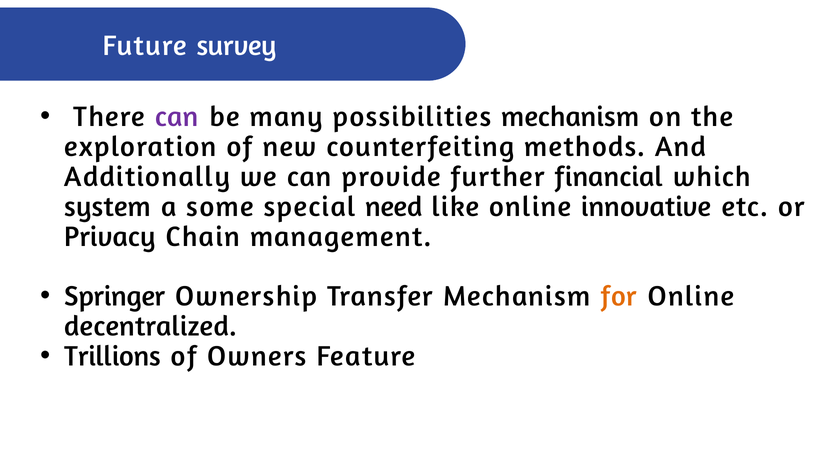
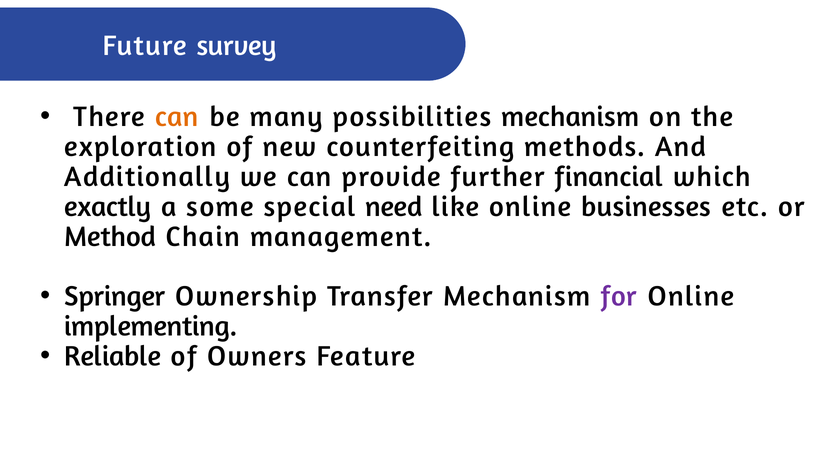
can at (177, 117) colour: purple -> orange
system: system -> exactly
innovative: innovative -> businesses
Privacy: Privacy -> Method
for colour: orange -> purple
decentralized: decentralized -> implementing
Trillions: Trillions -> Reliable
